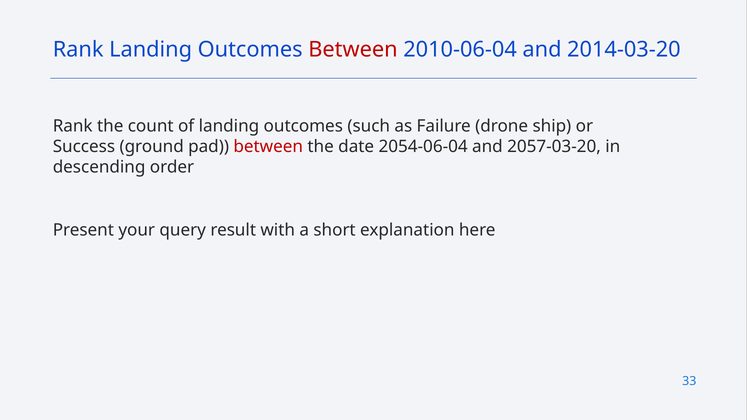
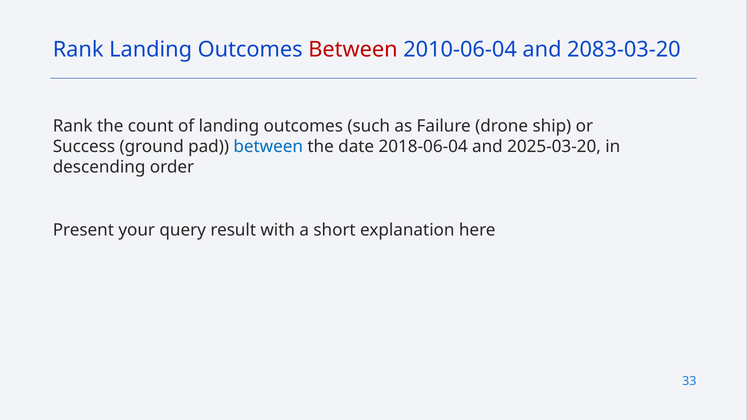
2014-03-20: 2014-03-20 -> 2083-03-20
between at (268, 147) colour: red -> blue
2054-06-04: 2054-06-04 -> 2018-06-04
2057-03-20: 2057-03-20 -> 2025-03-20
